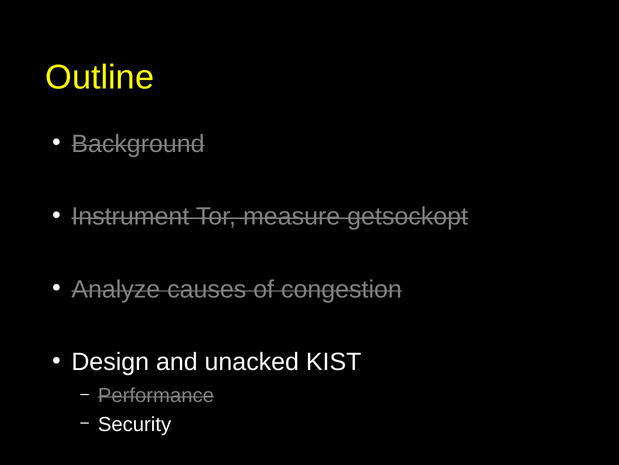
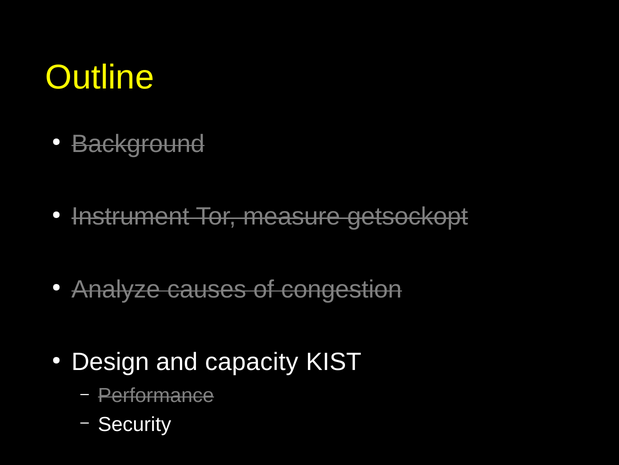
unacked: unacked -> capacity
